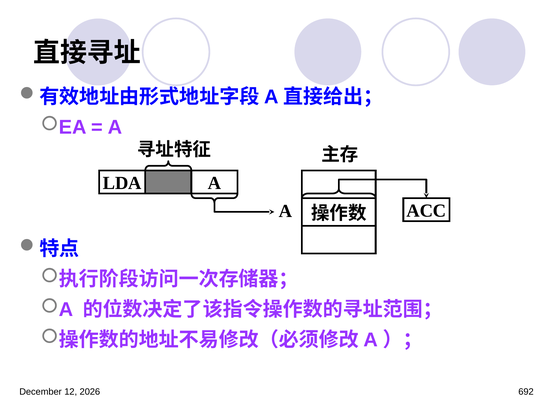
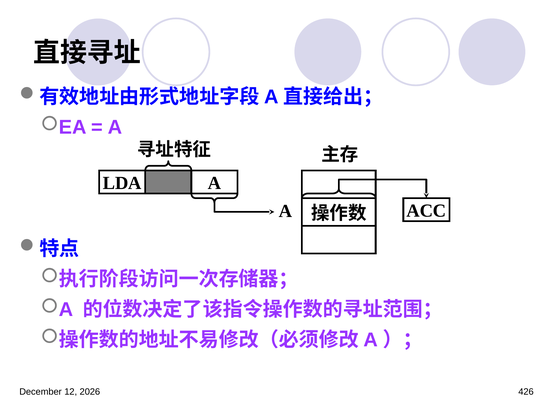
692: 692 -> 426
